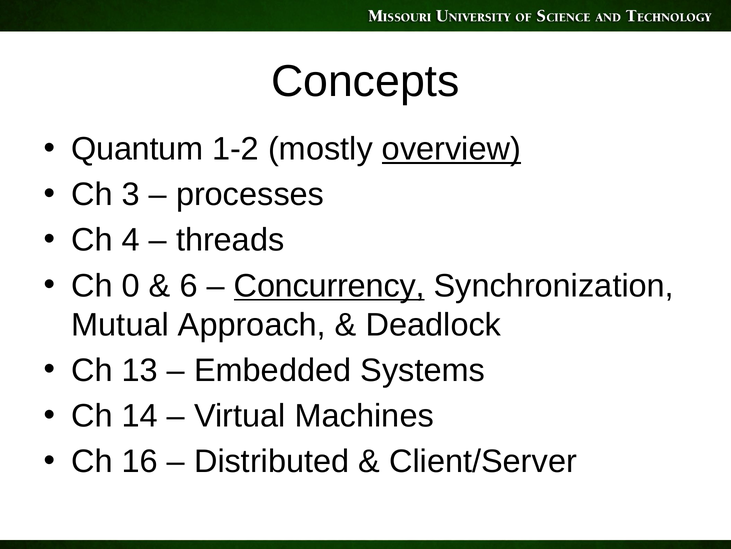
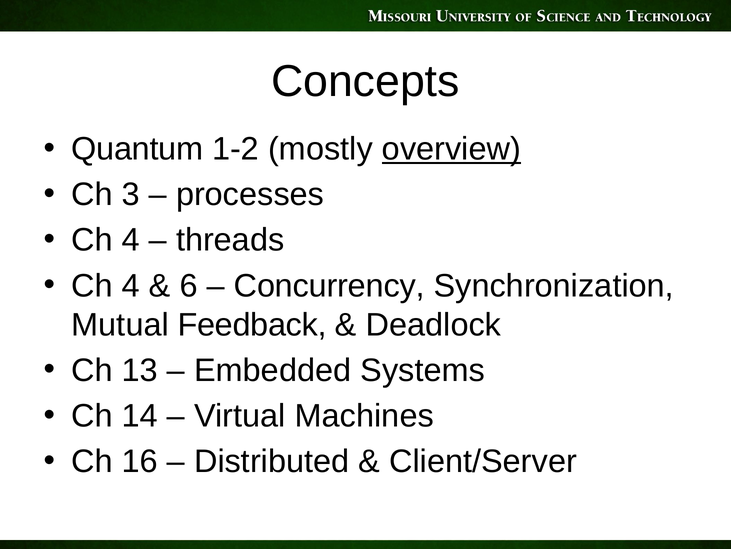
0 at (131, 285): 0 -> 4
Concurrency underline: present -> none
Approach: Approach -> Feedback
